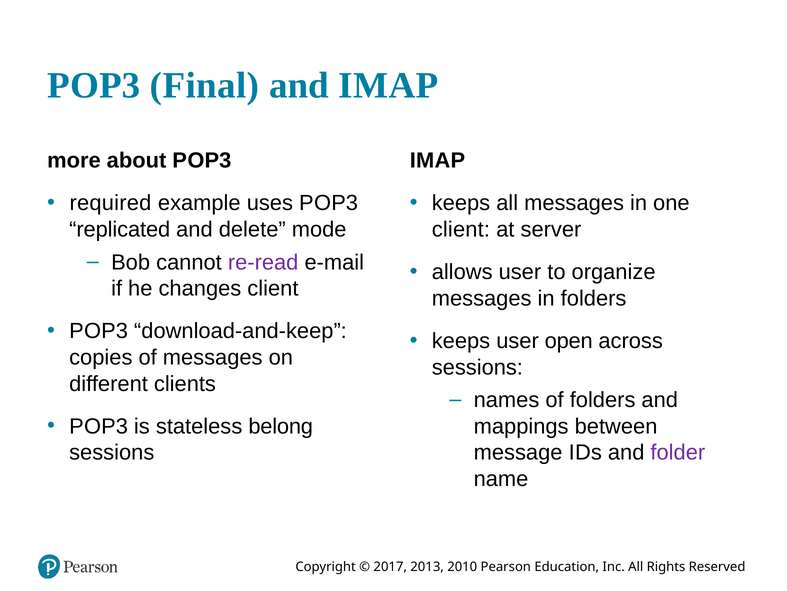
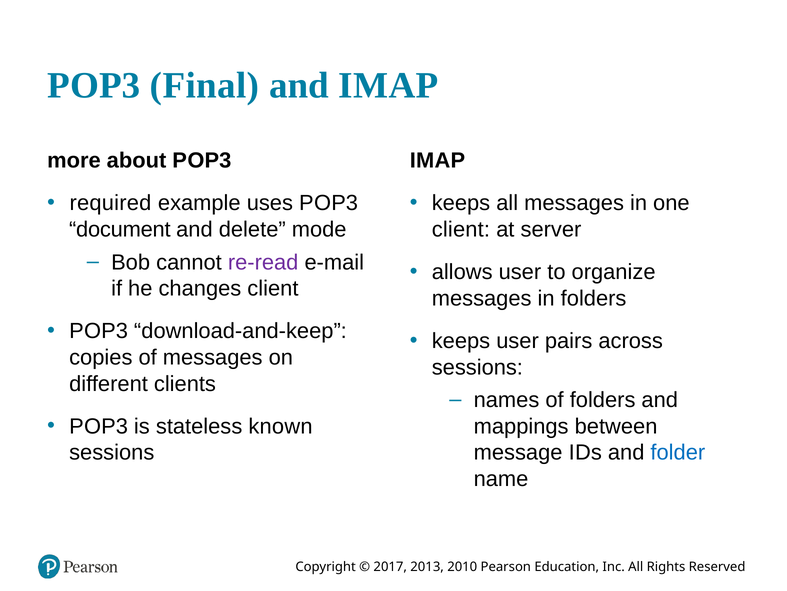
replicated: replicated -> document
open: open -> pairs
belong: belong -> known
folder colour: purple -> blue
